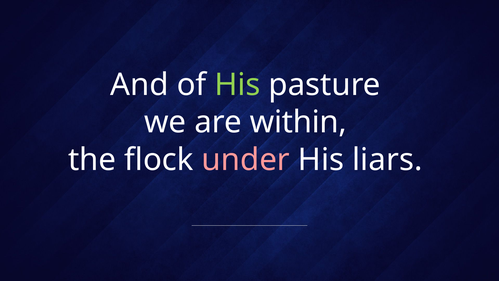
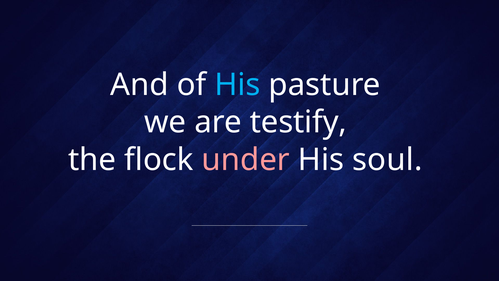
His at (237, 85) colour: light green -> light blue
within: within -> testify
liars: liars -> soul
